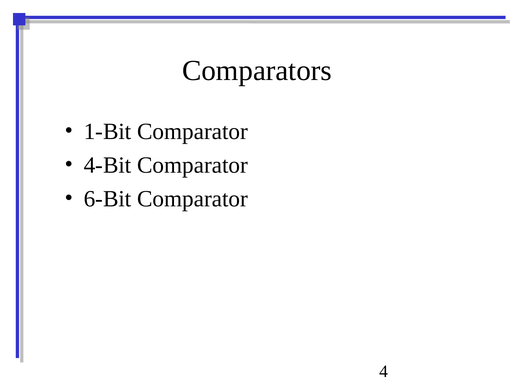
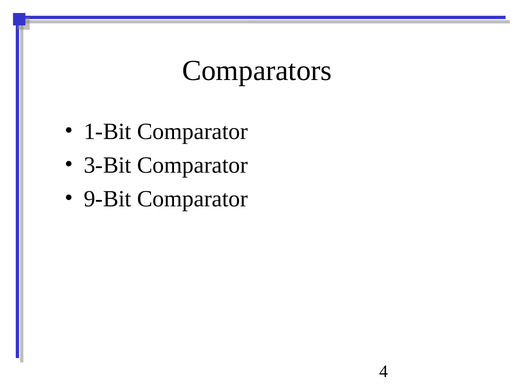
4-Bit: 4-Bit -> 3-Bit
6-Bit: 6-Bit -> 9-Bit
